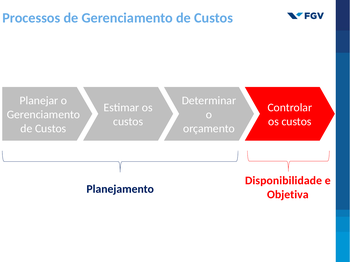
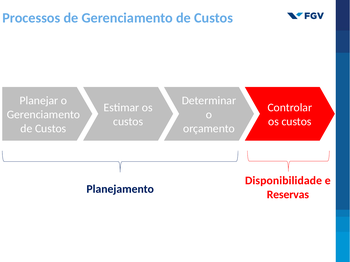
Objetiva: Objetiva -> Reservas
